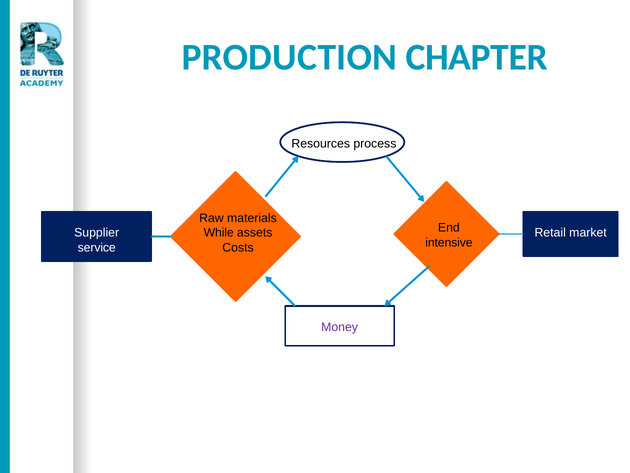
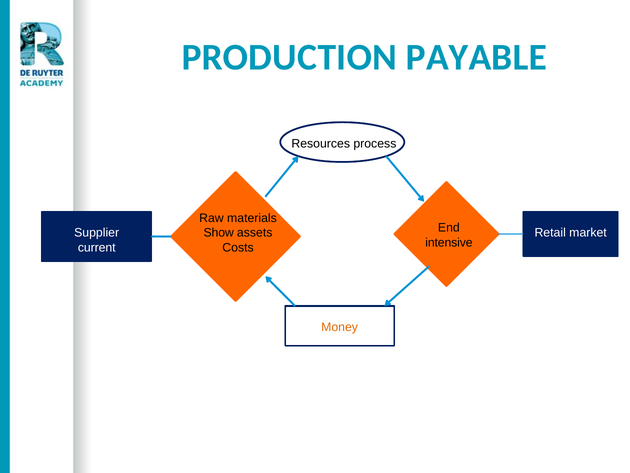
CHAPTER: CHAPTER -> PAYABLE
While: While -> Show
service: service -> current
Money colour: purple -> orange
